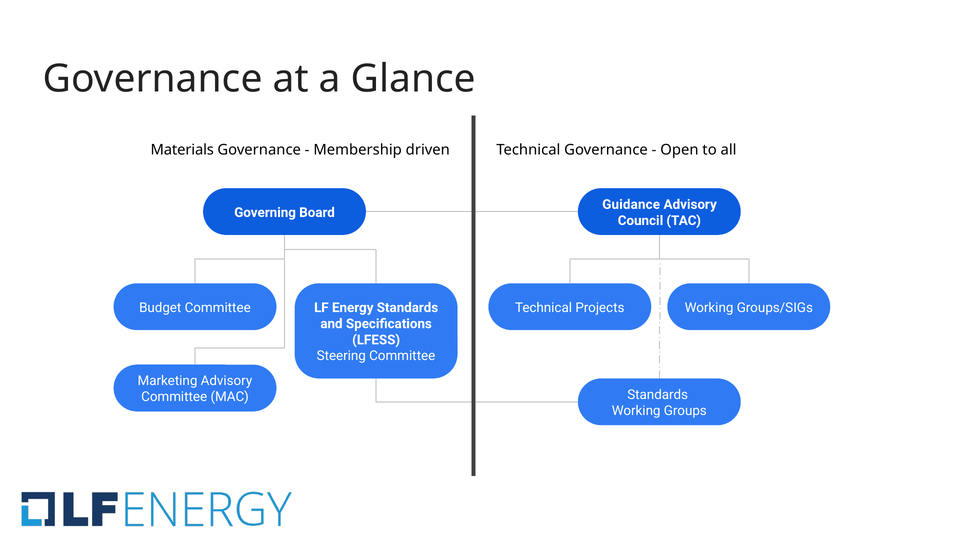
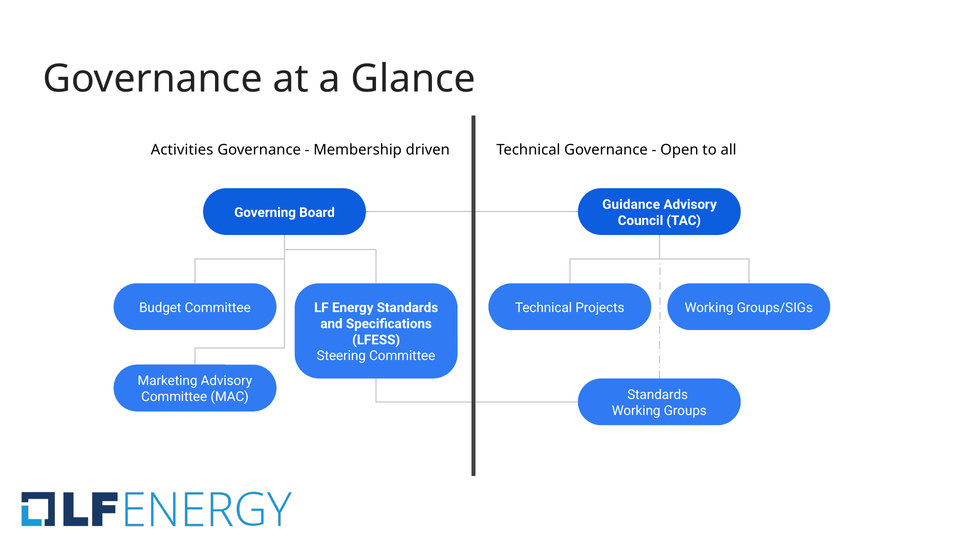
Materials: Materials -> Activities
